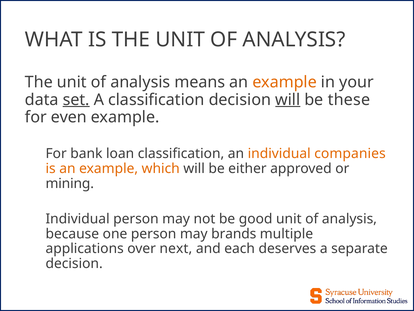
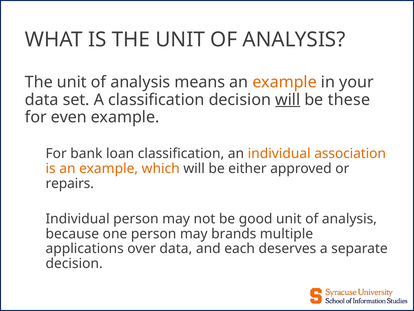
set underline: present -> none
companies: companies -> association
mining: mining -> repairs
over next: next -> data
